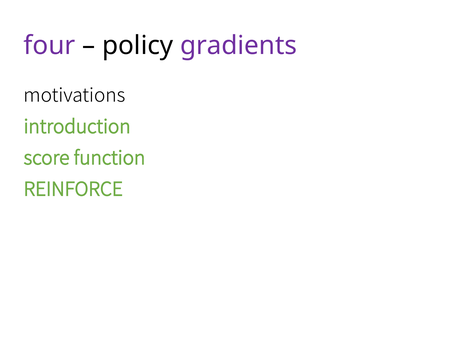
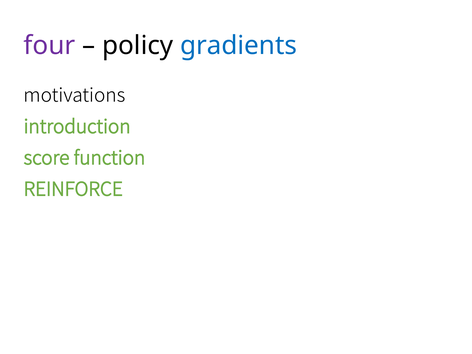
gradients colour: purple -> blue
